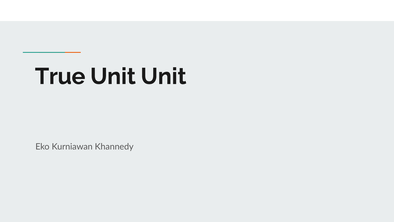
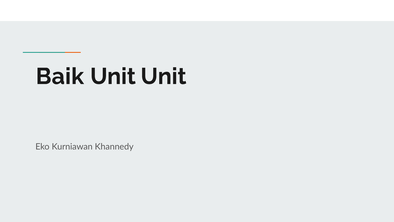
True: True -> Baik
